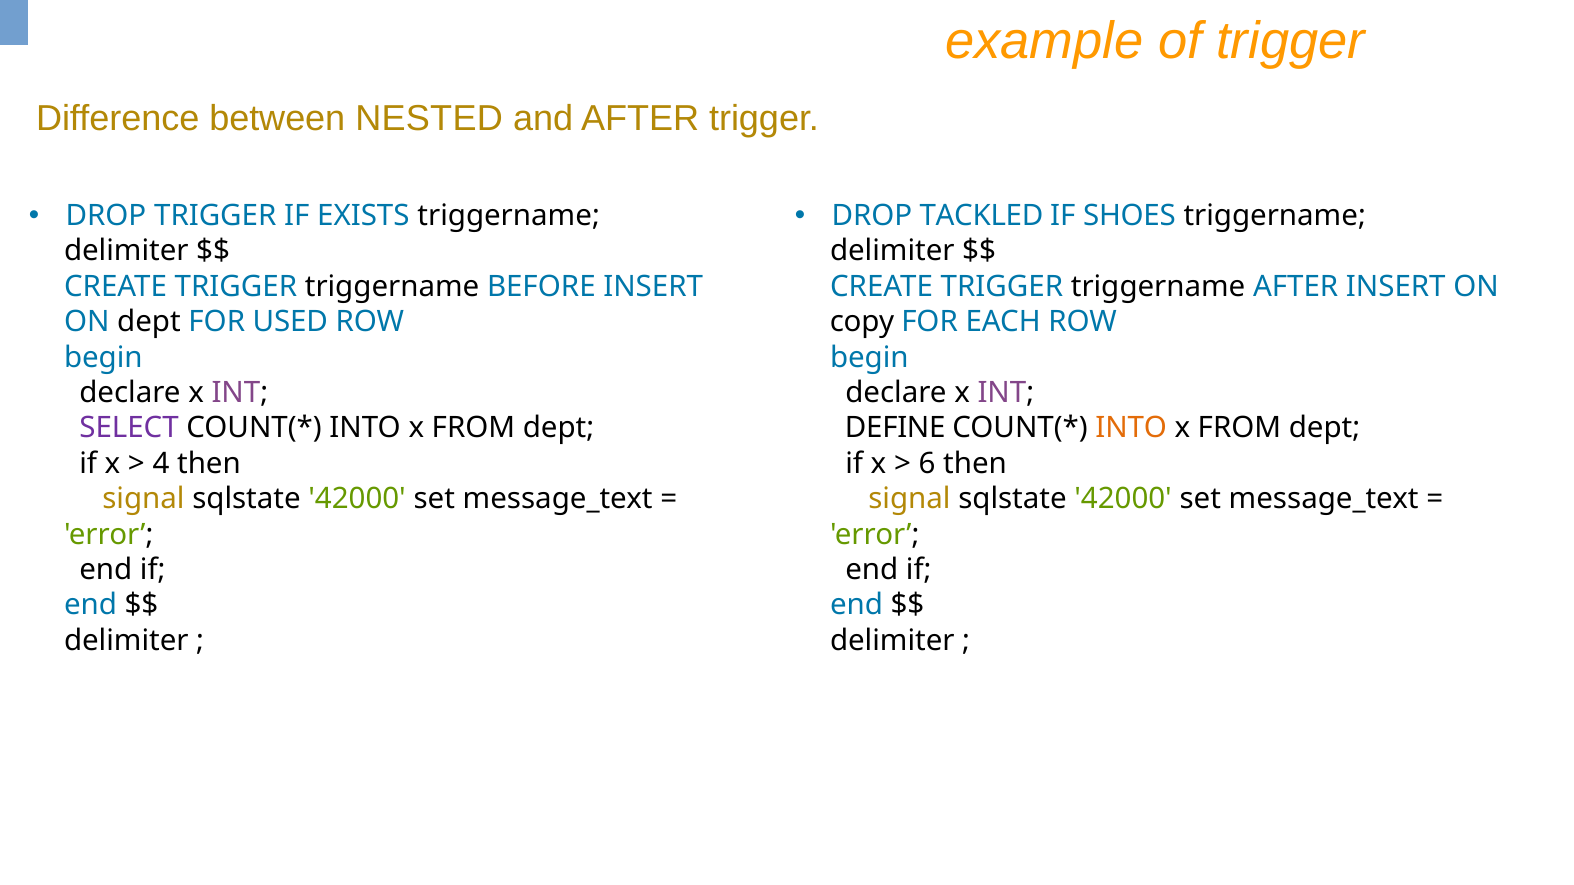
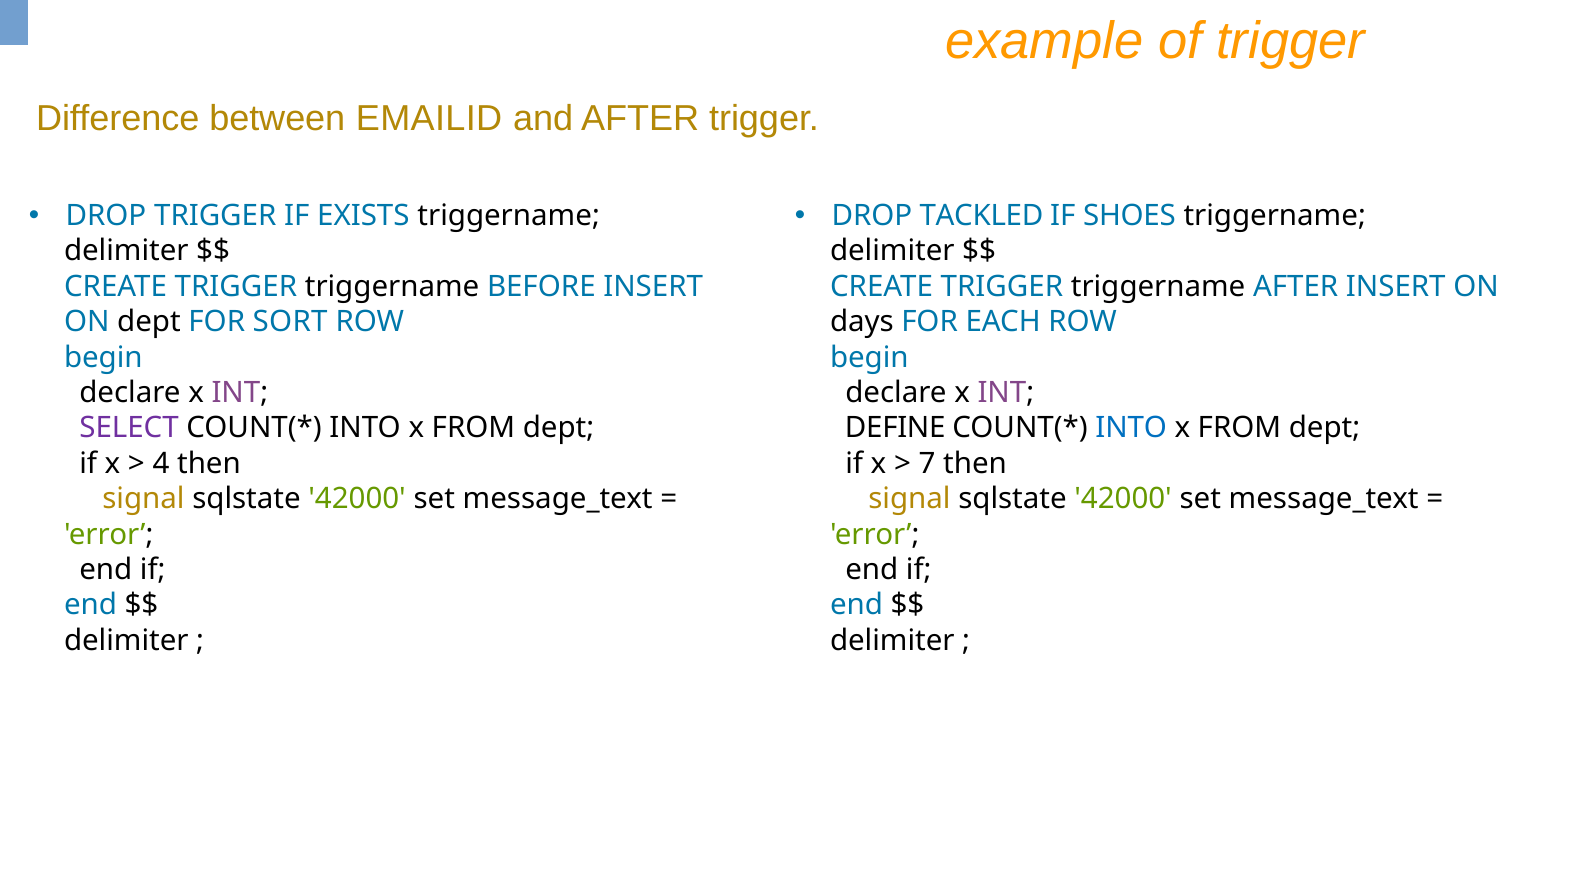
NESTED: NESTED -> EMAILID
USED: USED -> SORT
copy: copy -> days
INTO at (1131, 428) colour: orange -> blue
6: 6 -> 7
